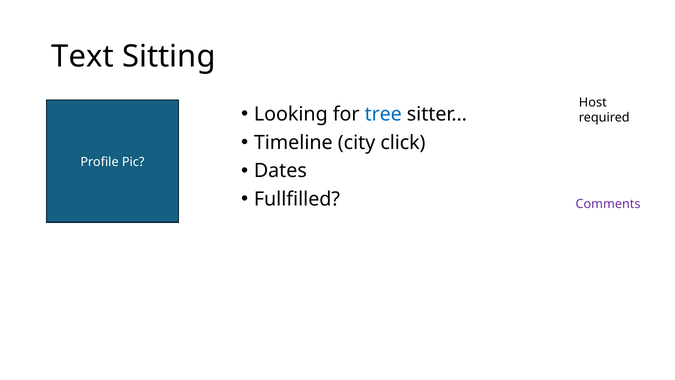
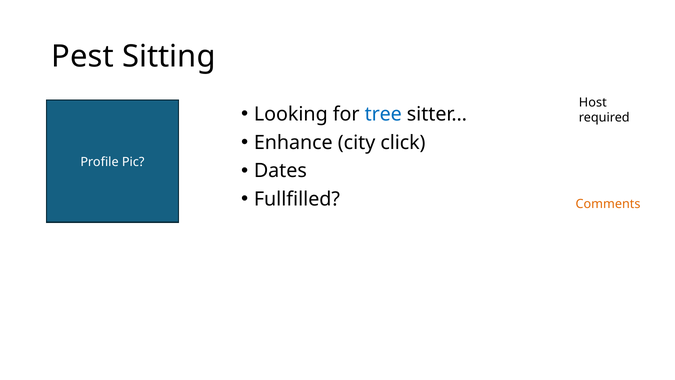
Text: Text -> Pest
Timeline: Timeline -> Enhance
Comments colour: purple -> orange
